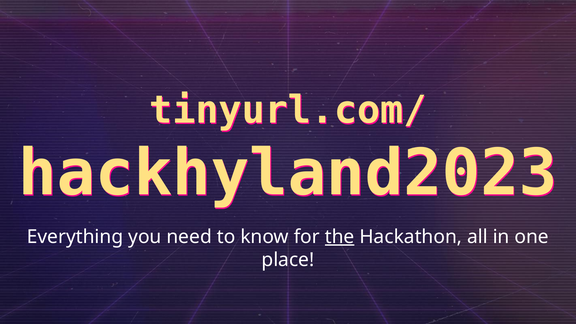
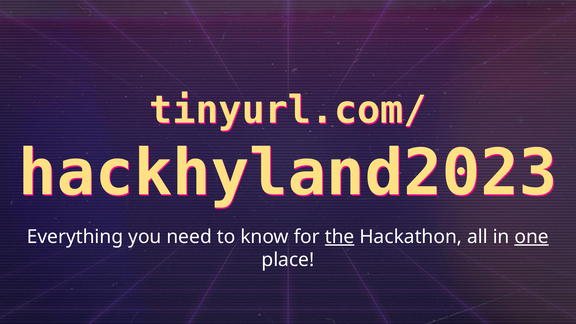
one underline: none -> present
